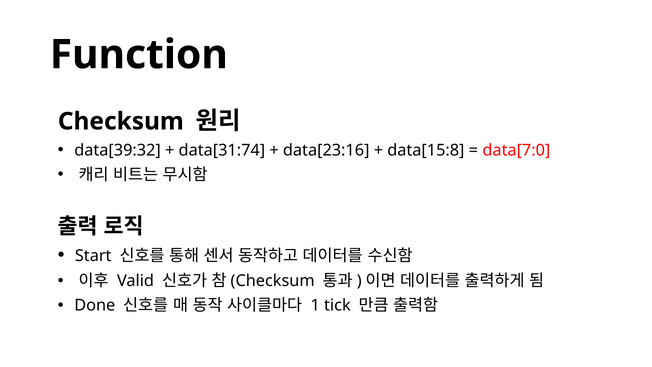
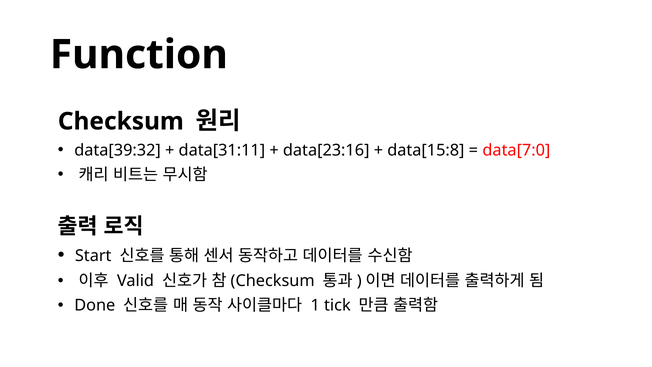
data[31:74: data[31:74 -> data[31:11
